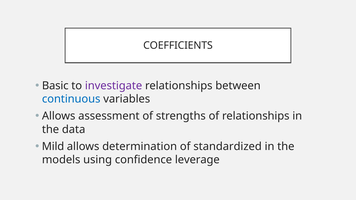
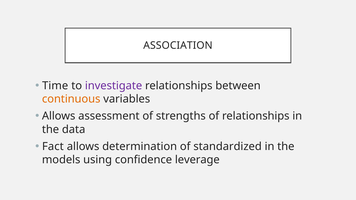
COEFFICIENTS: COEFFICIENTS -> ASSOCIATION
Basic: Basic -> Time
continuous colour: blue -> orange
Mild: Mild -> Fact
